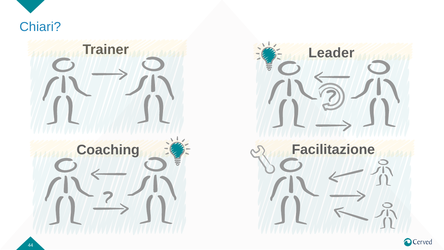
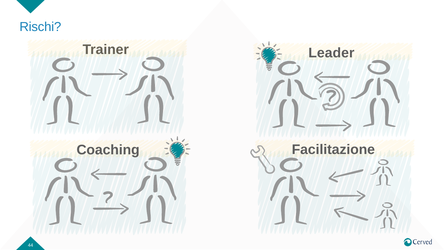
Chiari: Chiari -> Rischi
